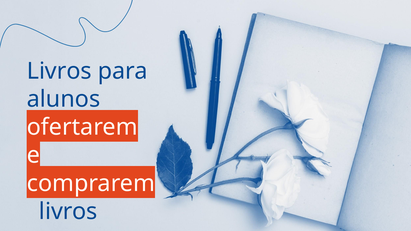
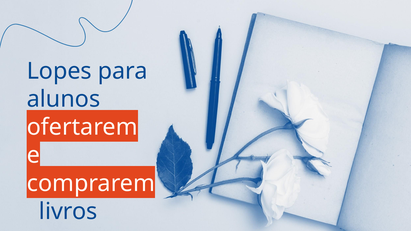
Livros at (59, 71): Livros -> Lopes
